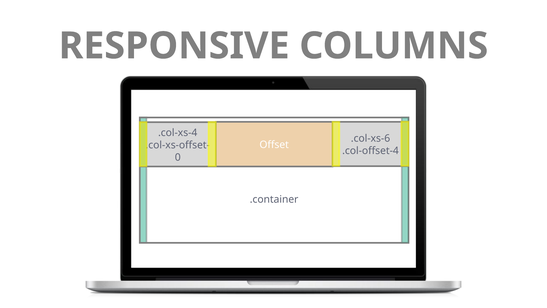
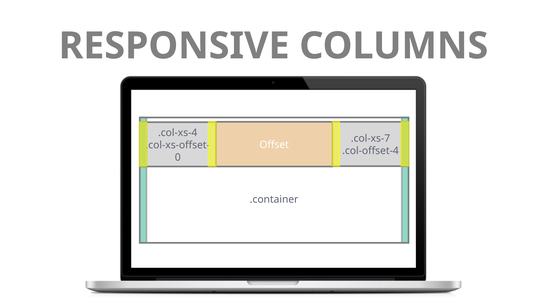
.col-xs-6: .col-xs-6 -> .col-xs-7
